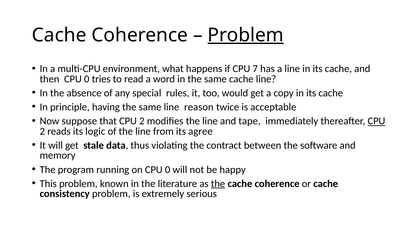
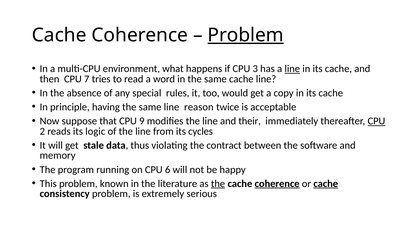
7: 7 -> 3
line at (292, 69) underline: none -> present
then CPU 0: 0 -> 7
that CPU 2: 2 -> 9
tape: tape -> their
agree: agree -> cycles
on CPU 0: 0 -> 6
coherence at (277, 184) underline: none -> present
cache at (326, 184) underline: none -> present
